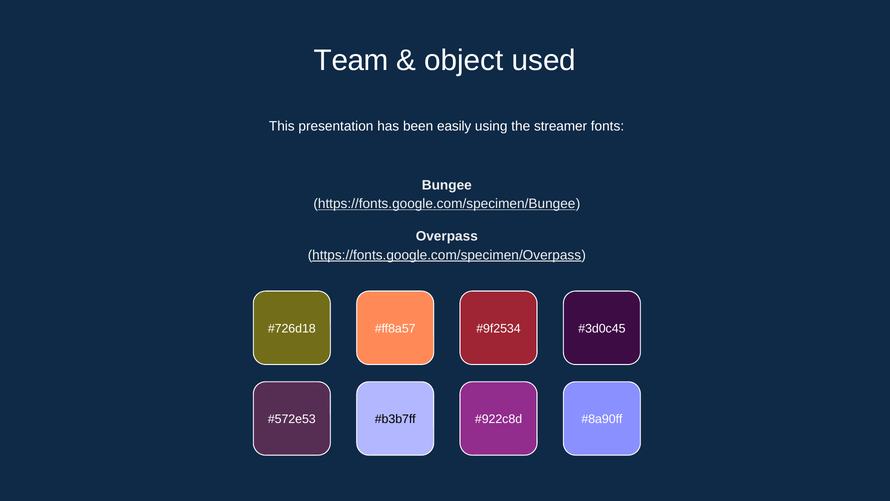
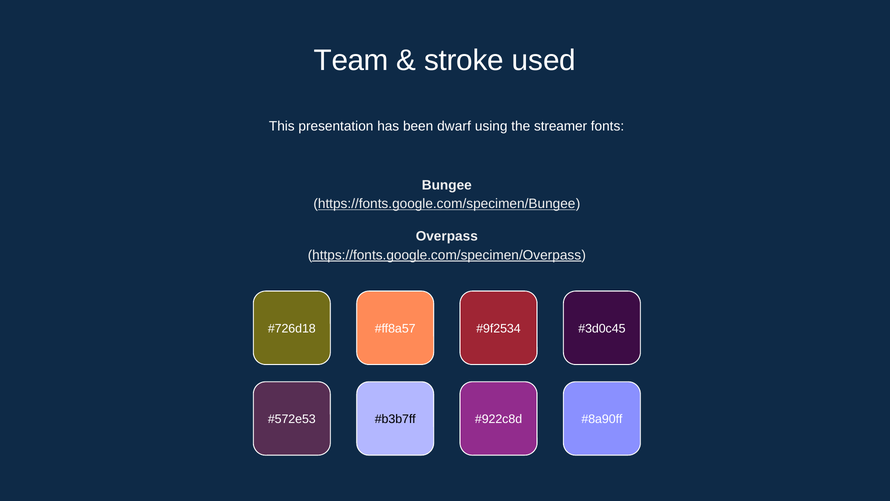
object: object -> stroke
easily: easily -> dwarf
